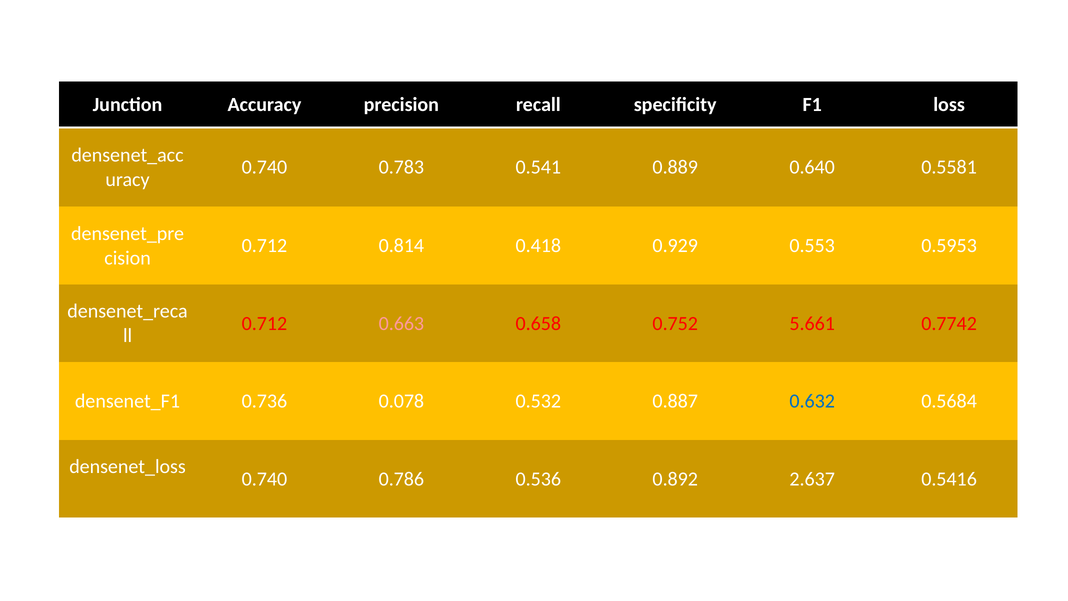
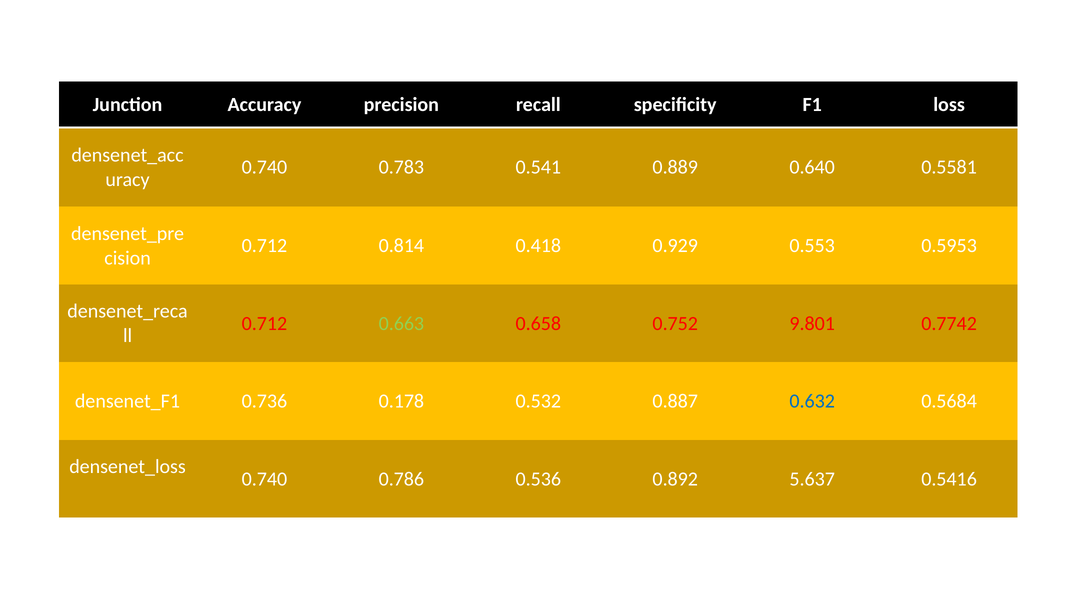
0.663 colour: pink -> light green
5.661: 5.661 -> 9.801
0.078: 0.078 -> 0.178
2.637: 2.637 -> 5.637
